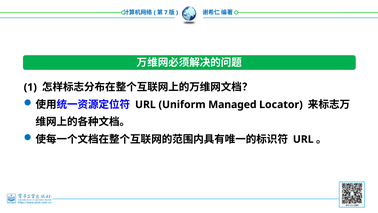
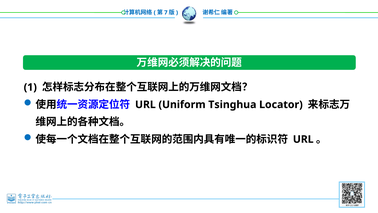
Managed: Managed -> Tsinghua
